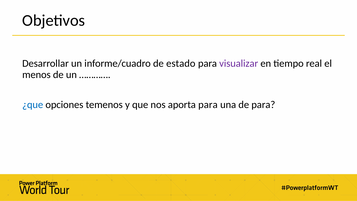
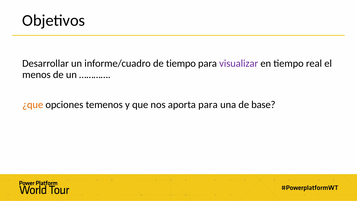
de estado: estado -> tiempo
¿que colour: blue -> orange
de para: para -> base
